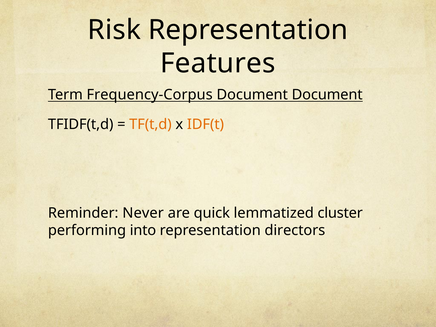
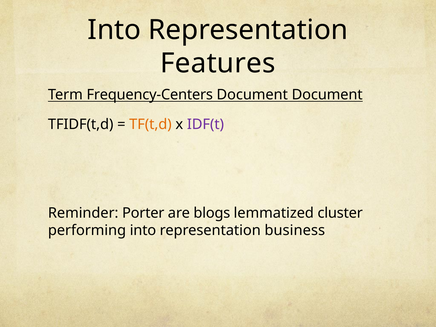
Risk at (114, 30): Risk -> Into
Frequency-Corpus: Frequency-Corpus -> Frequency-Centers
IDF(t colour: orange -> purple
Never: Never -> Porter
quick: quick -> blogs
directors: directors -> business
